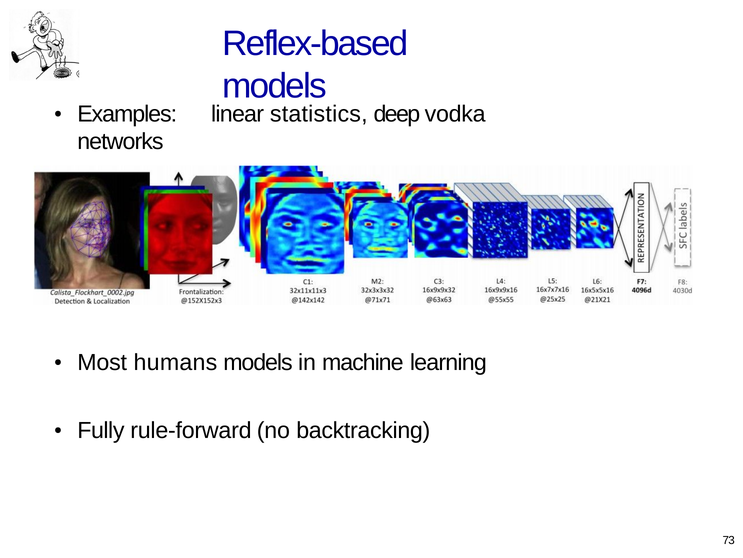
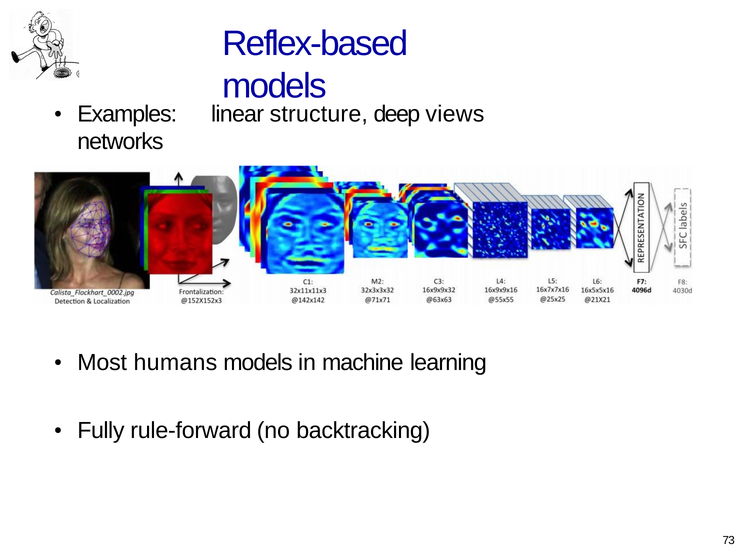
statistics: statistics -> structure
vodka: vodka -> views
